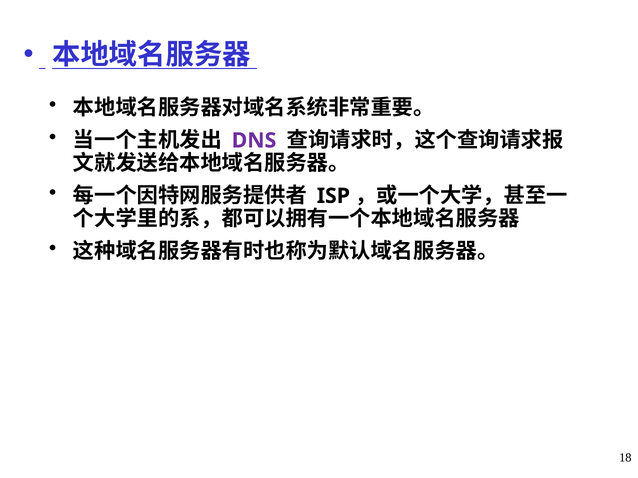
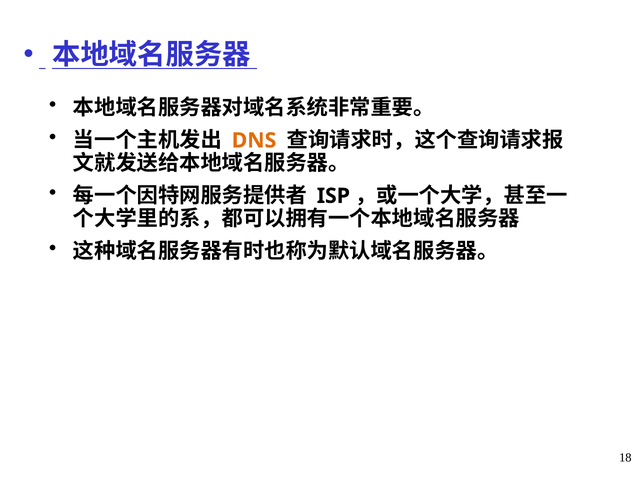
DNS colour: purple -> orange
